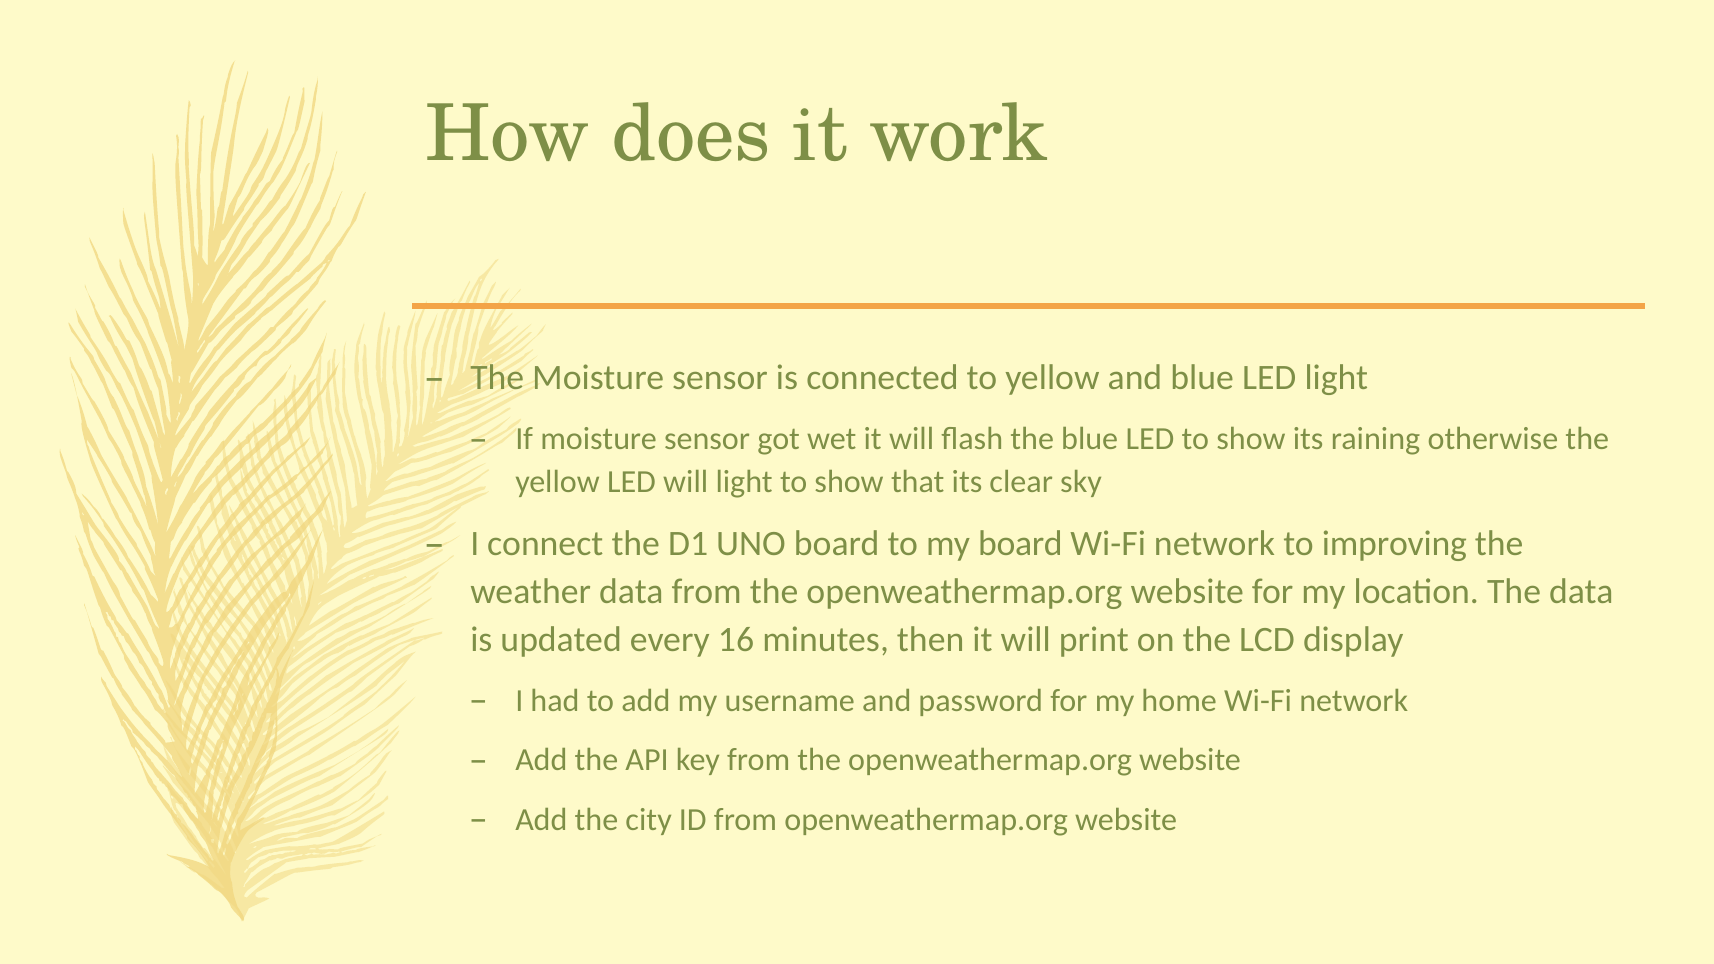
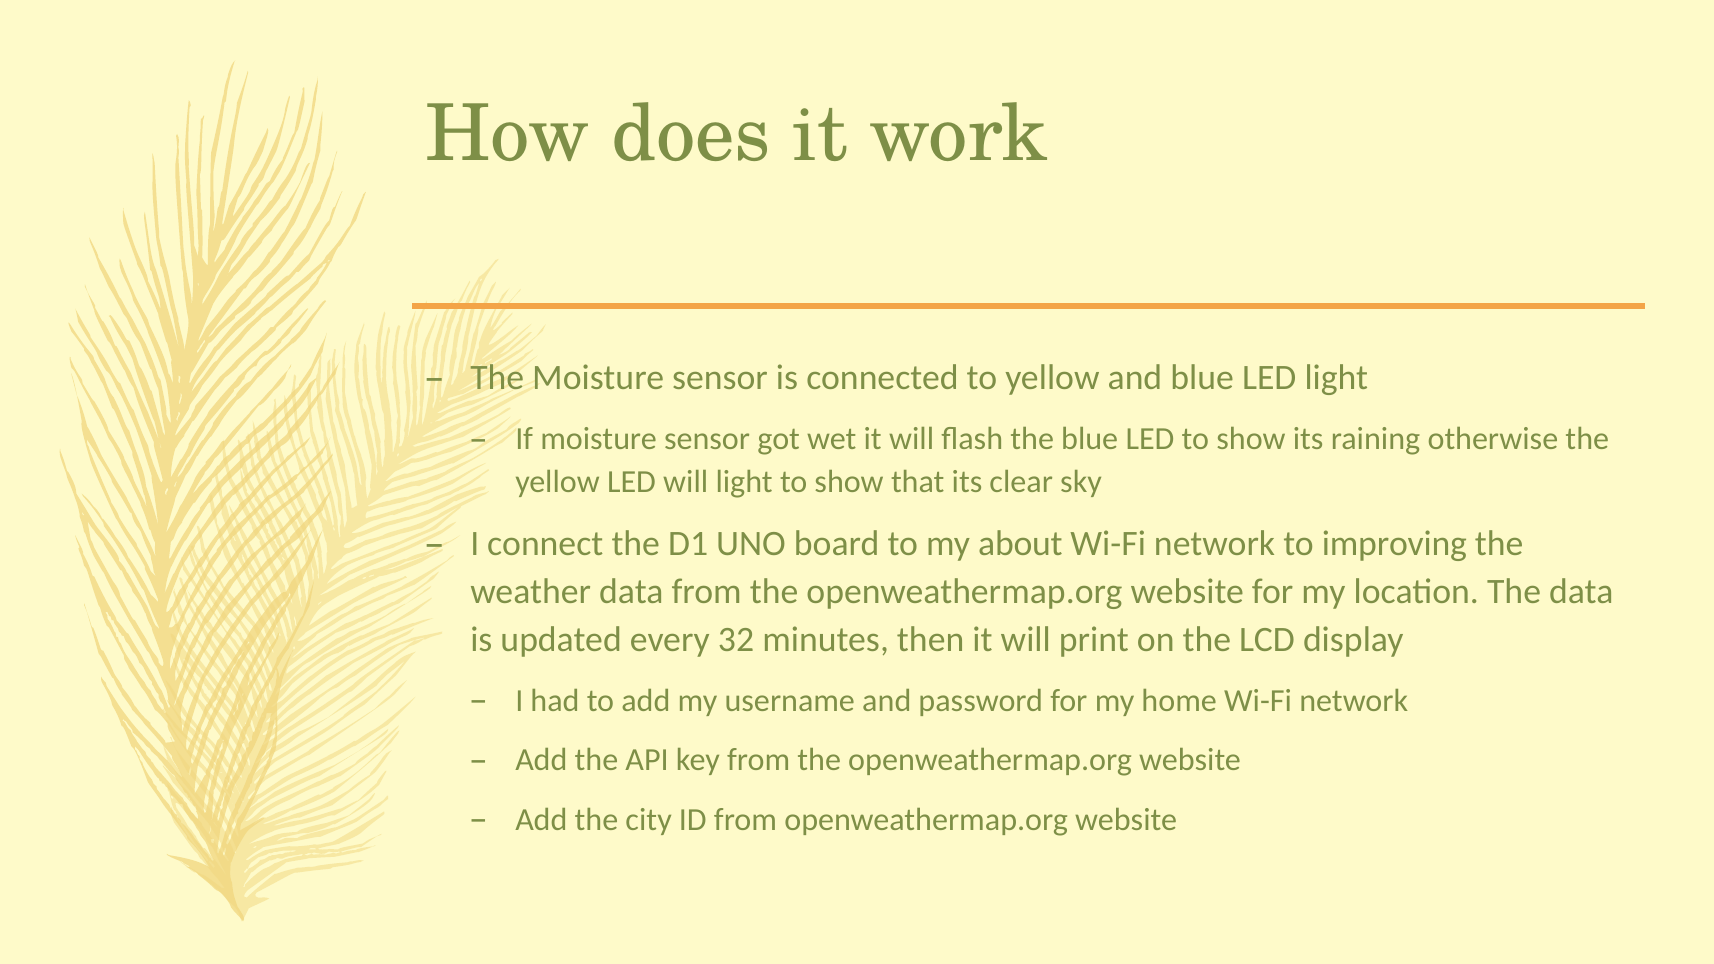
my board: board -> about
16: 16 -> 32
